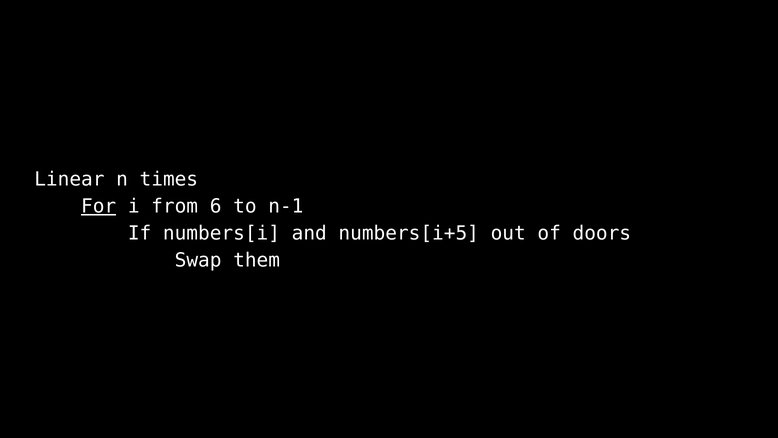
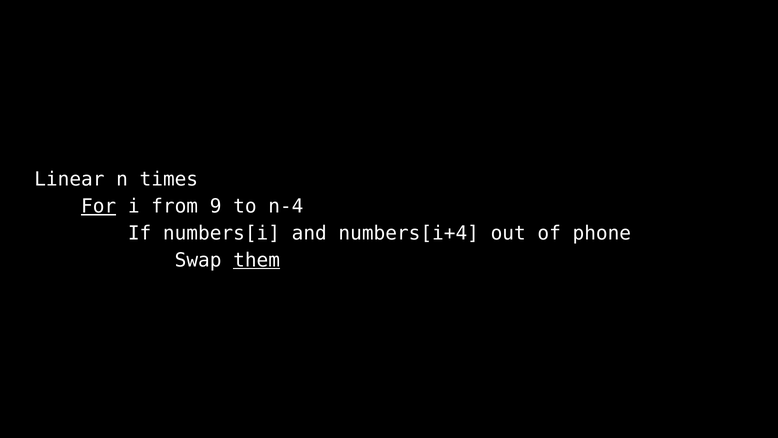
6: 6 -> 9
n-1: n-1 -> n-4
numbers[i+5: numbers[i+5 -> numbers[i+4
doors: doors -> phone
them underline: none -> present
